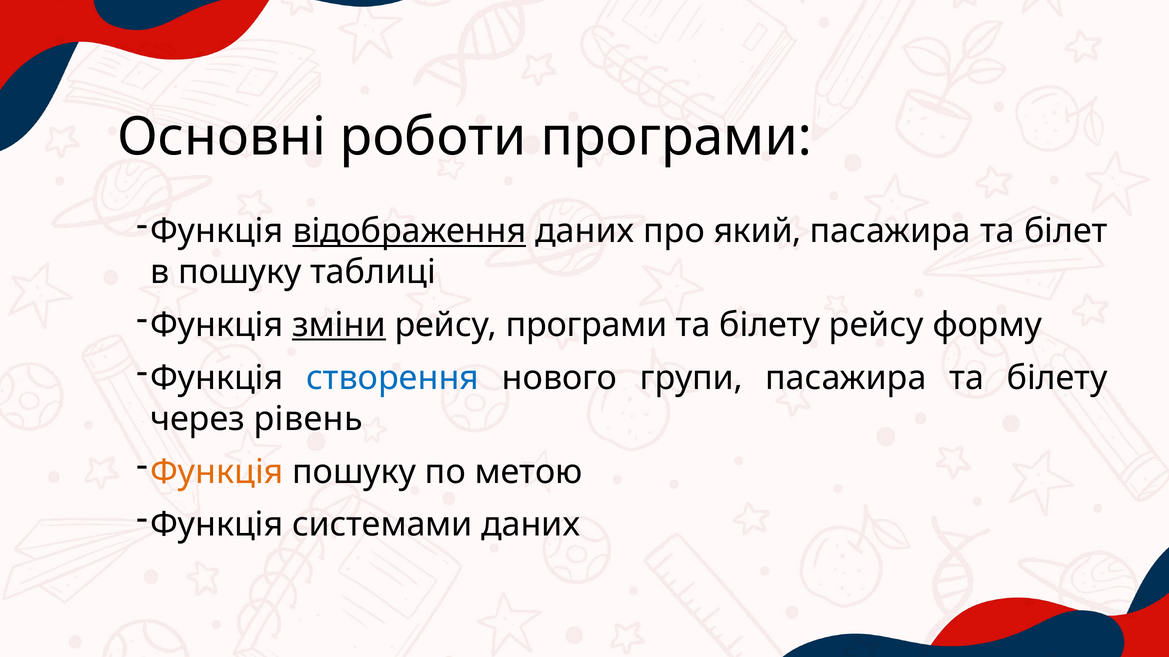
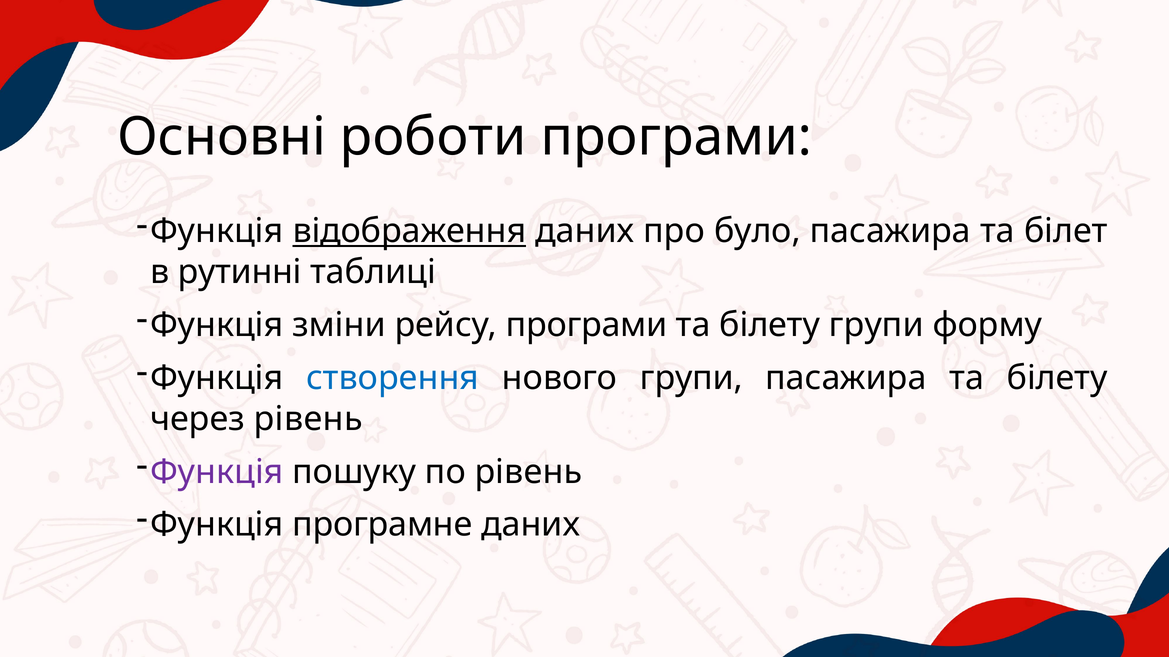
який: який -> було
в пошуку: пошуку -> рутинні
зміни underline: present -> none
білету рейсу: рейсу -> групи
Функція at (217, 472) colour: orange -> purple
по метою: метою -> рівень
системами: системами -> програмне
